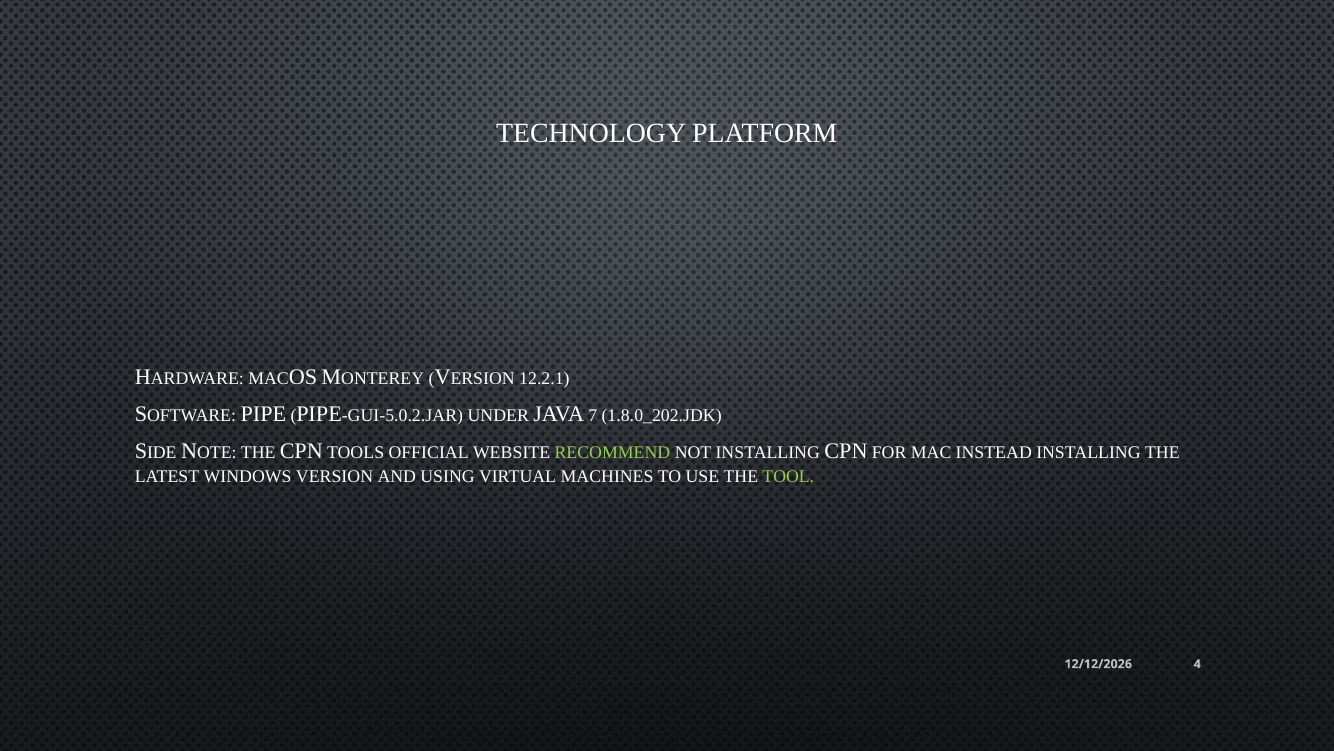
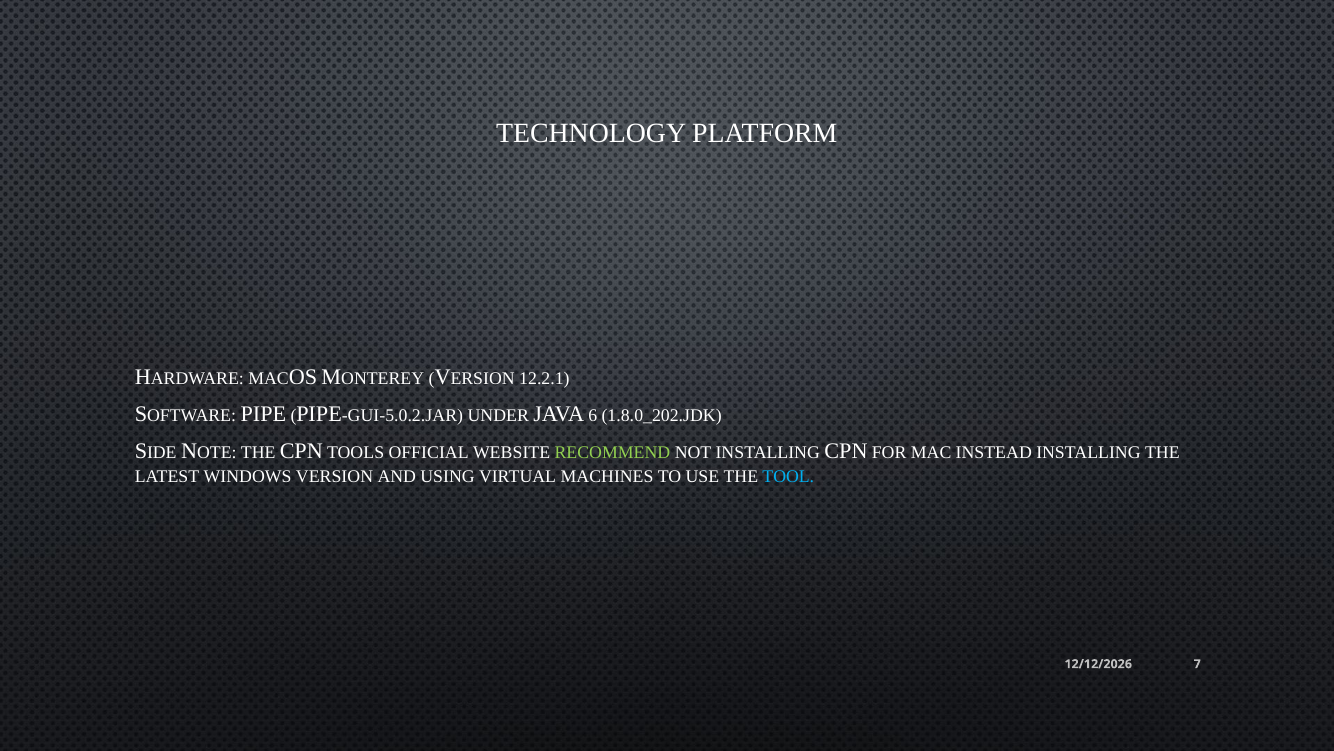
7: 7 -> 6
TOOL colour: light green -> light blue
4: 4 -> 7
